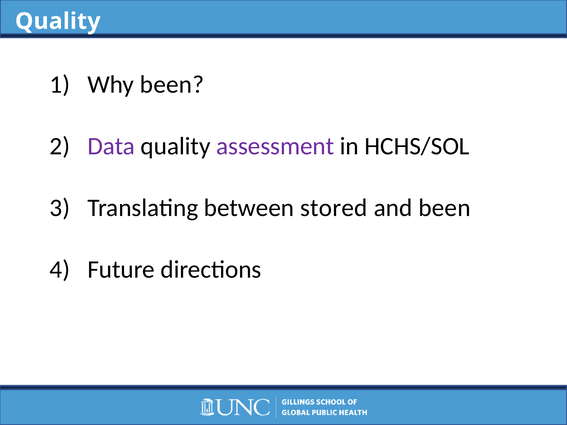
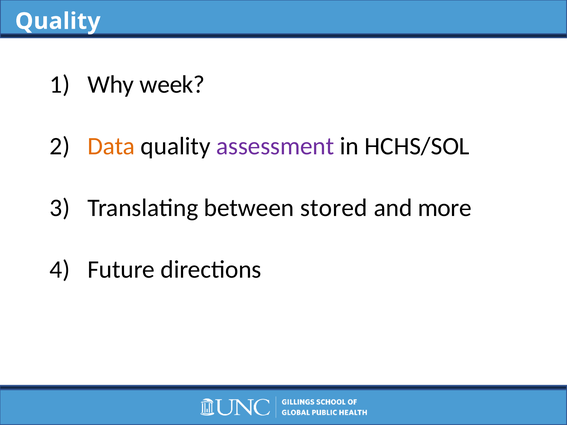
Why been: been -> week
Data colour: purple -> orange
and been: been -> more
